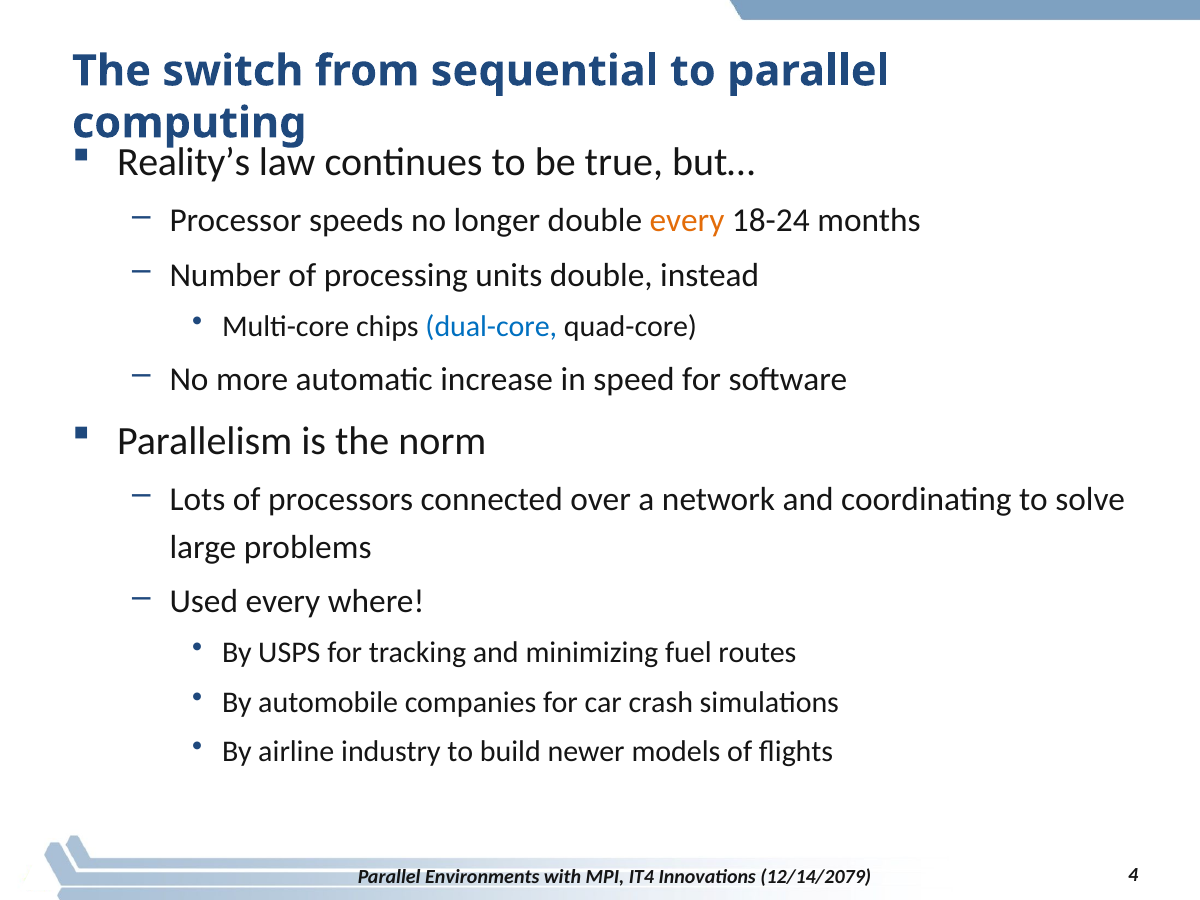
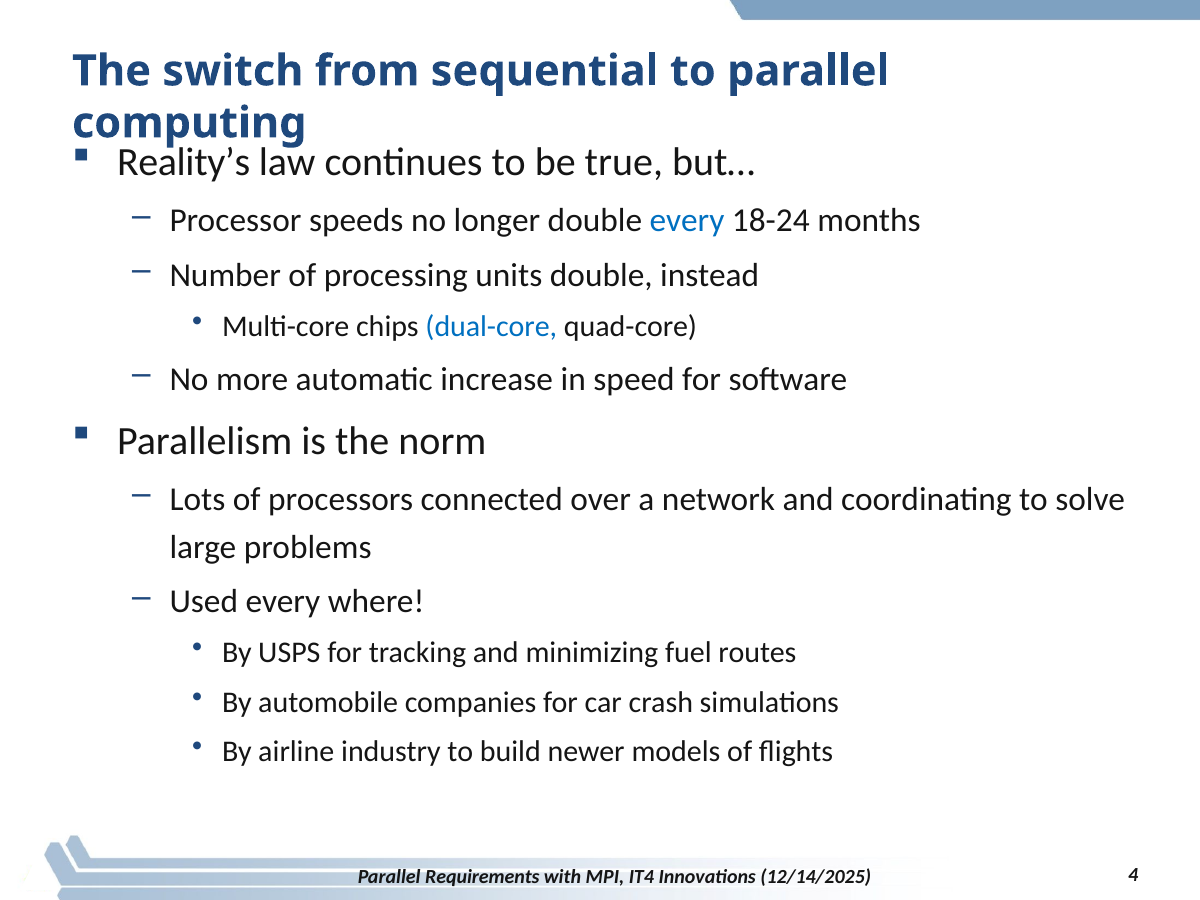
every at (687, 221) colour: orange -> blue
Environments: Environments -> Requirements
12/14/2079: 12/14/2079 -> 12/14/2025
